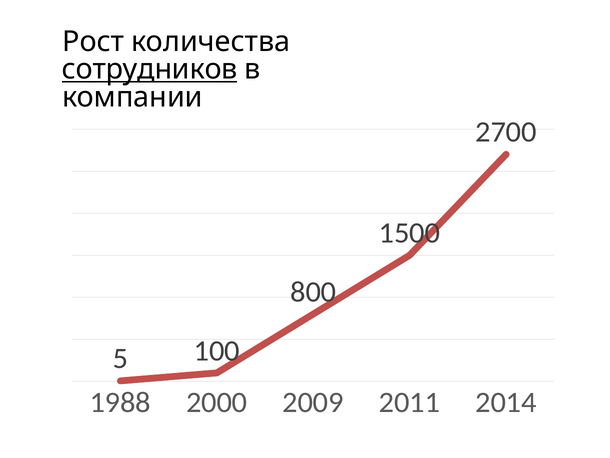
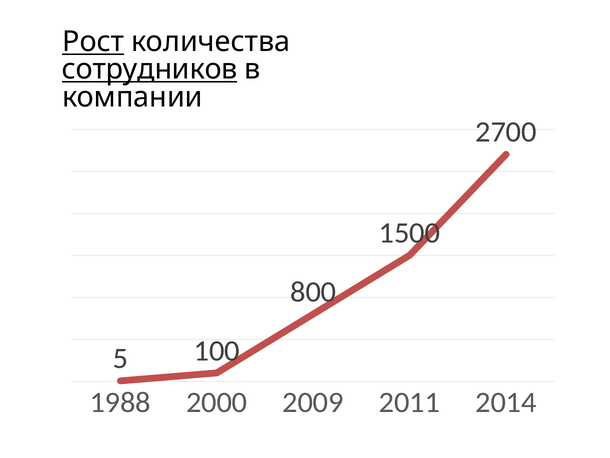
Рост underline: none -> present
